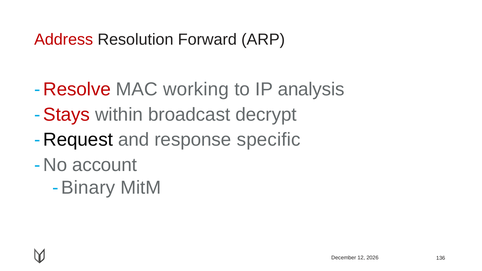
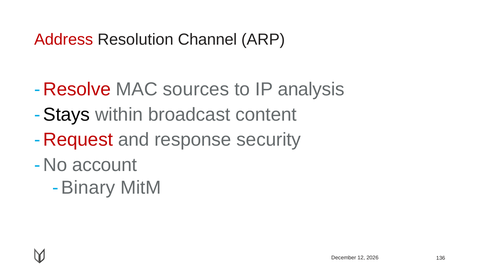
Forward: Forward -> Channel
working: working -> sources
Stays colour: red -> black
decrypt: decrypt -> content
Request colour: black -> red
specific: specific -> security
